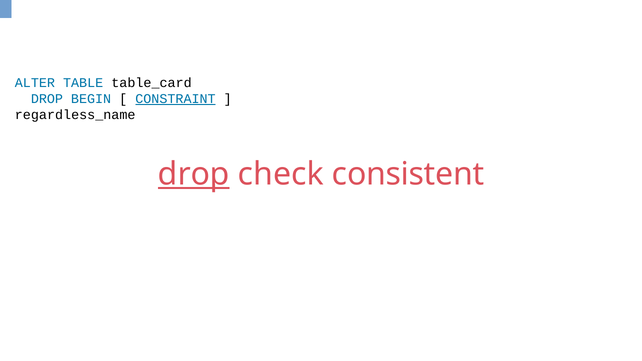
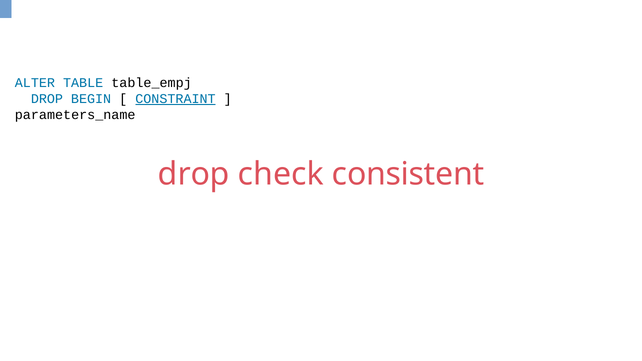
table_card: table_card -> table_empj
regardless_name: regardless_name -> parameters_name
drop at (194, 174) underline: present -> none
